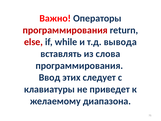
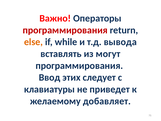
else colour: red -> orange
слова: слова -> могут
диапазона: диапазона -> добавляет
